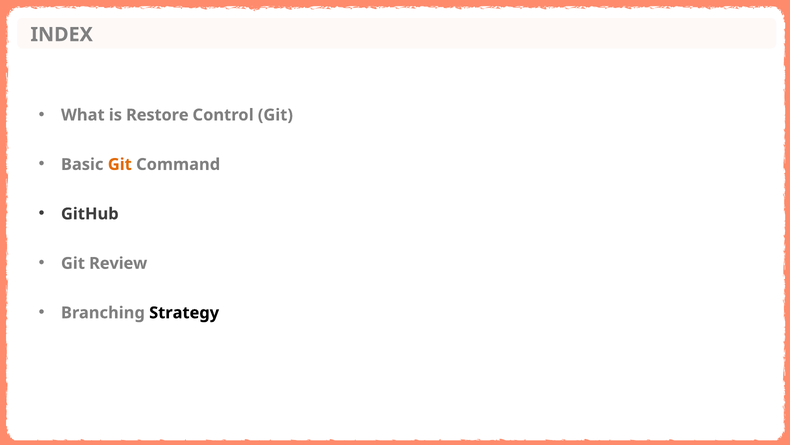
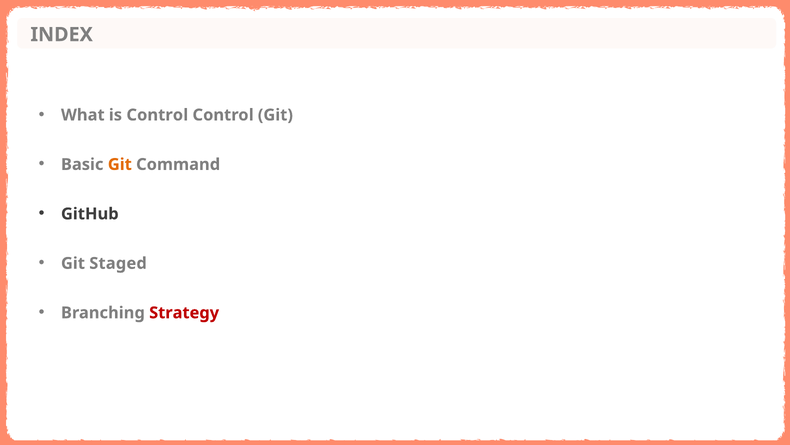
is Restore: Restore -> Control
Review: Review -> Staged
Strategy colour: black -> red
